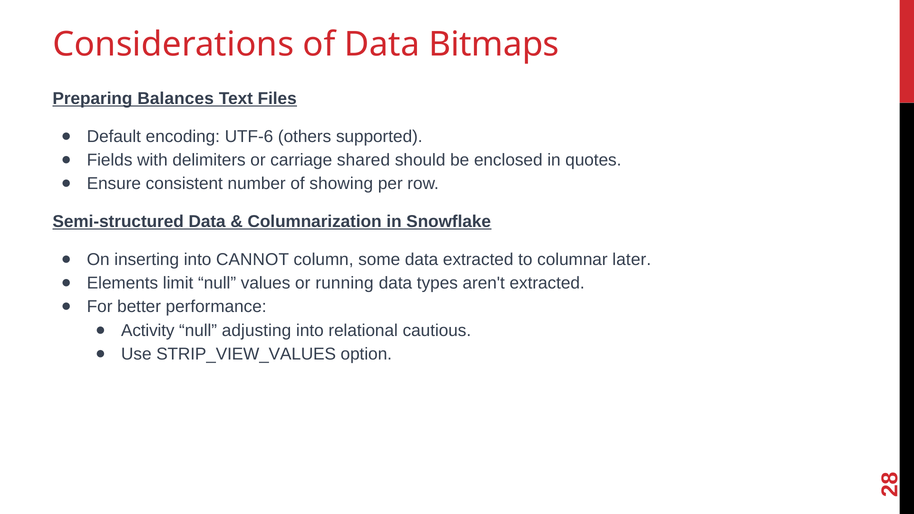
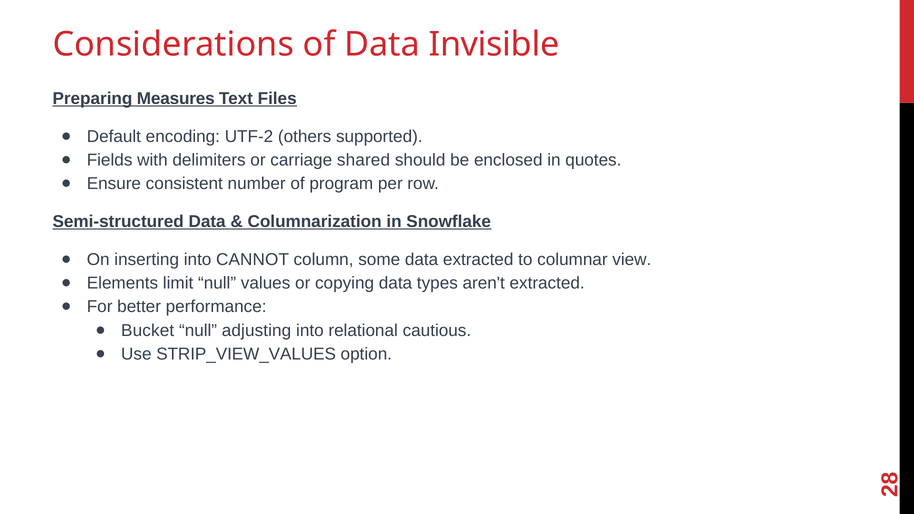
Bitmaps: Bitmaps -> Invisible
Balances: Balances -> Measures
UTF-6: UTF-6 -> UTF-2
showing: showing -> program
later: later -> view
running: running -> copying
Activity: Activity -> Bucket
